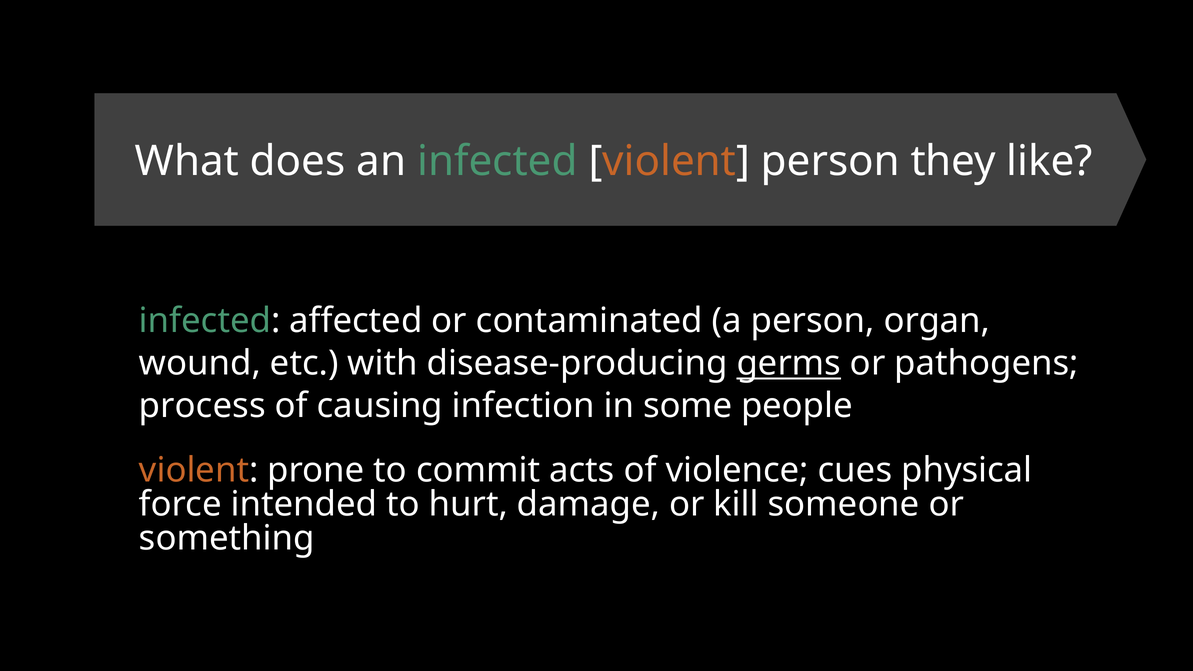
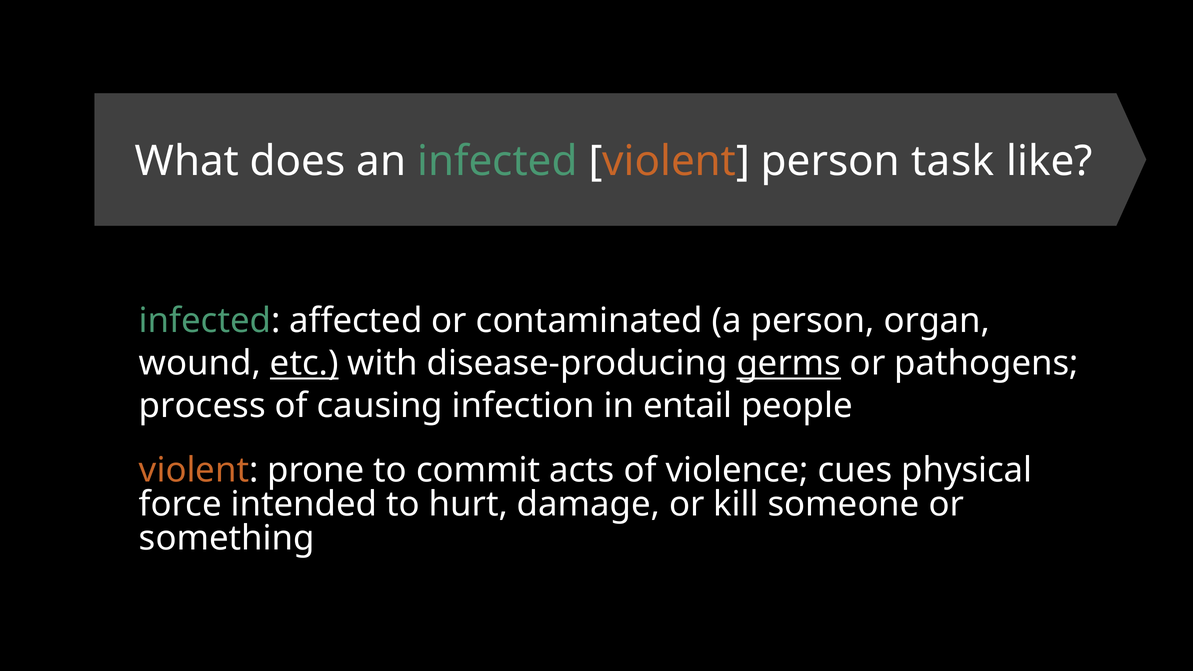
they: they -> task
etc underline: none -> present
some: some -> entail
